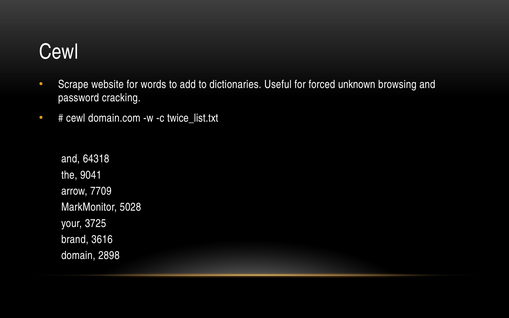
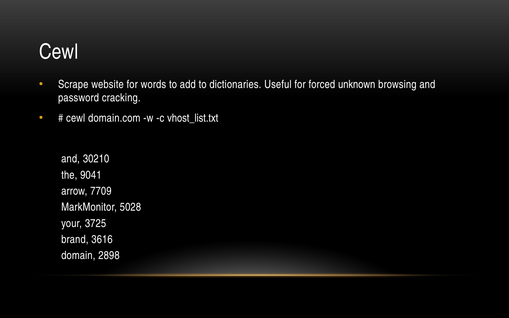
twice_list.txt: twice_list.txt -> vhost_list.txt
64318: 64318 -> 30210
